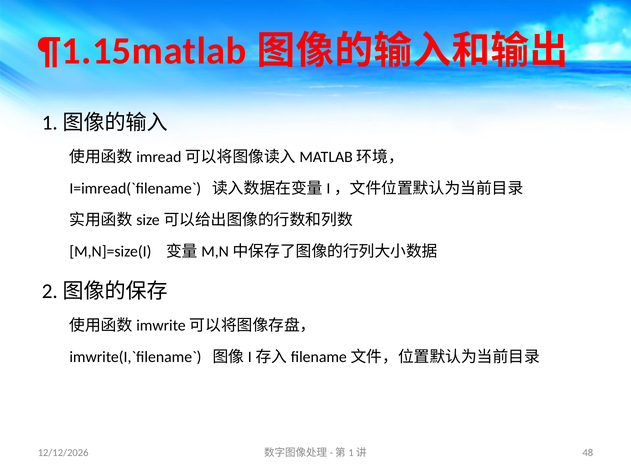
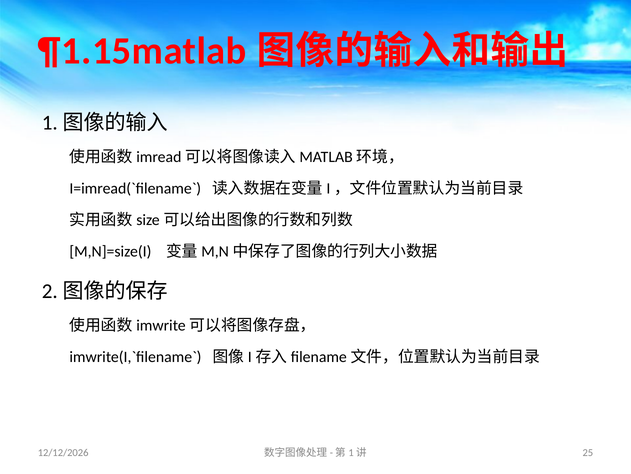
48: 48 -> 25
